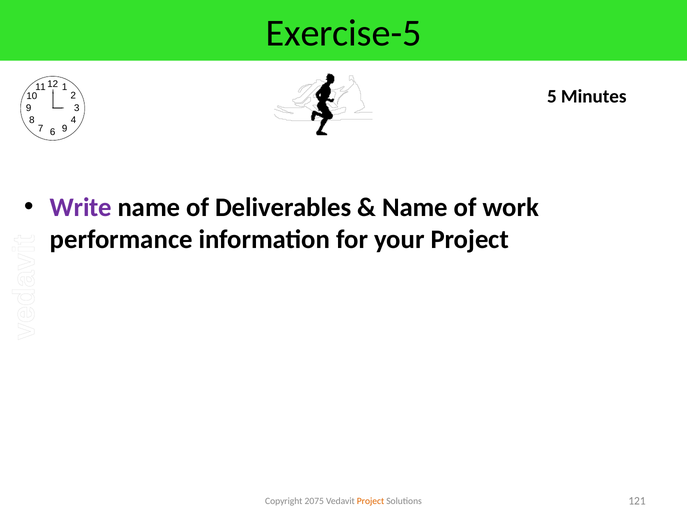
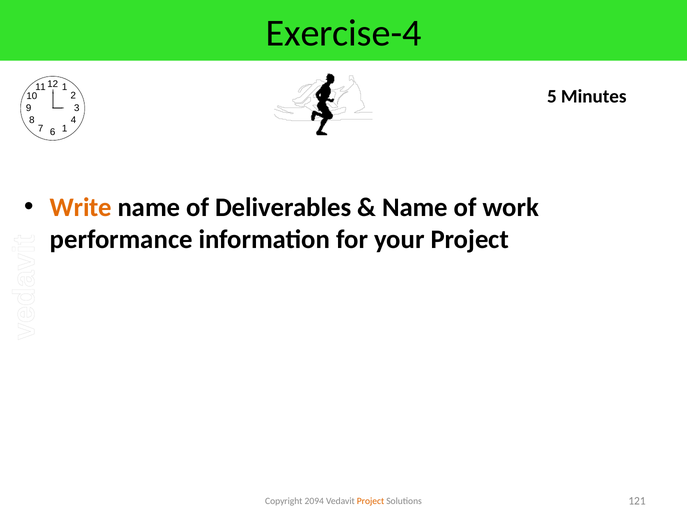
Exercise-5: Exercise-5 -> Exercise-4
9 at (65, 129): 9 -> 1
Write colour: purple -> orange
2075: 2075 -> 2094
